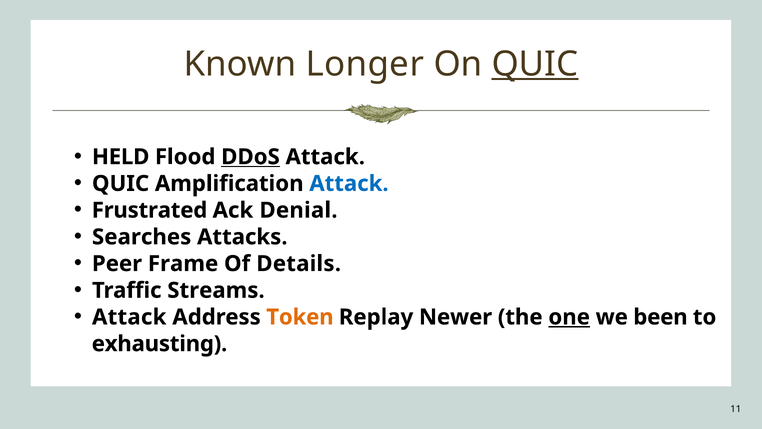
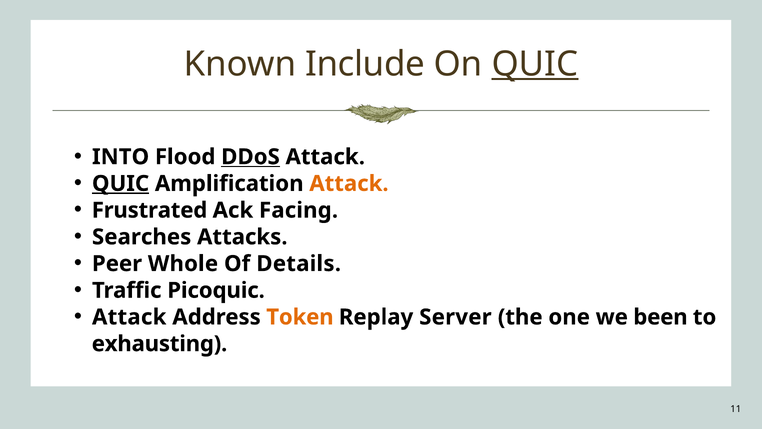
Longer: Longer -> Include
HELD: HELD -> INTO
QUIC at (121, 183) underline: none -> present
Attack at (349, 183) colour: blue -> orange
Denial: Denial -> Facing
Frame: Frame -> Whole
Streams: Streams -> Picoquic
Newer: Newer -> Server
one underline: present -> none
